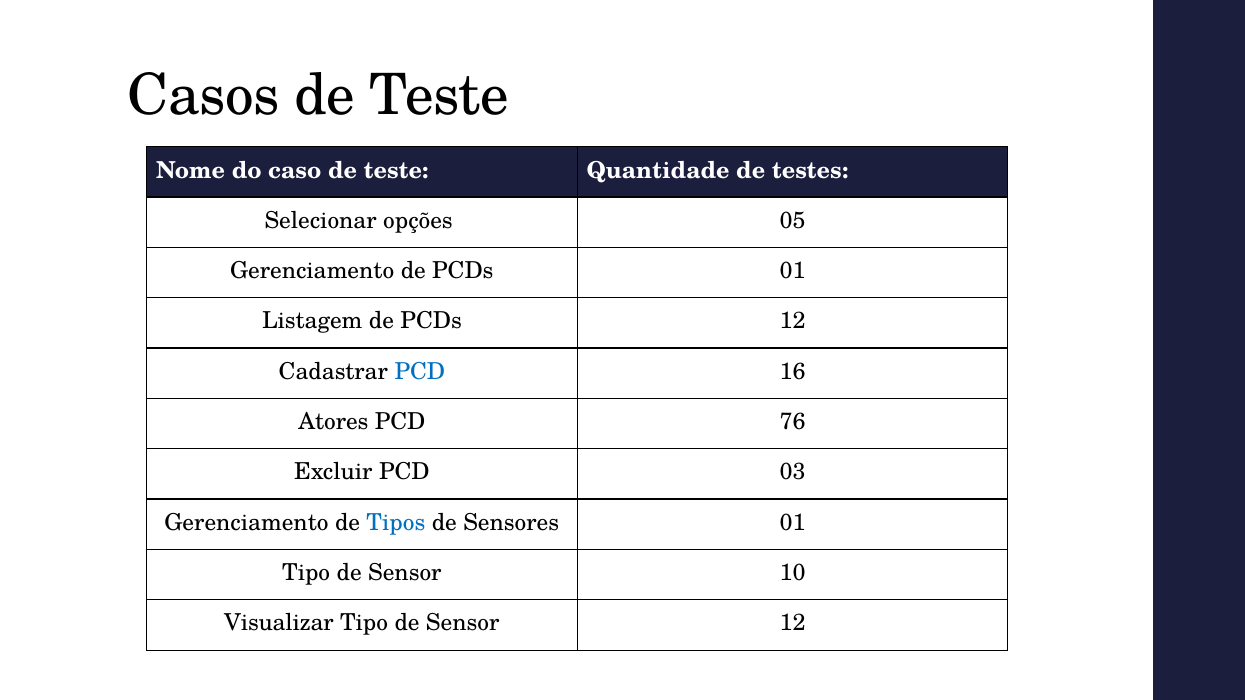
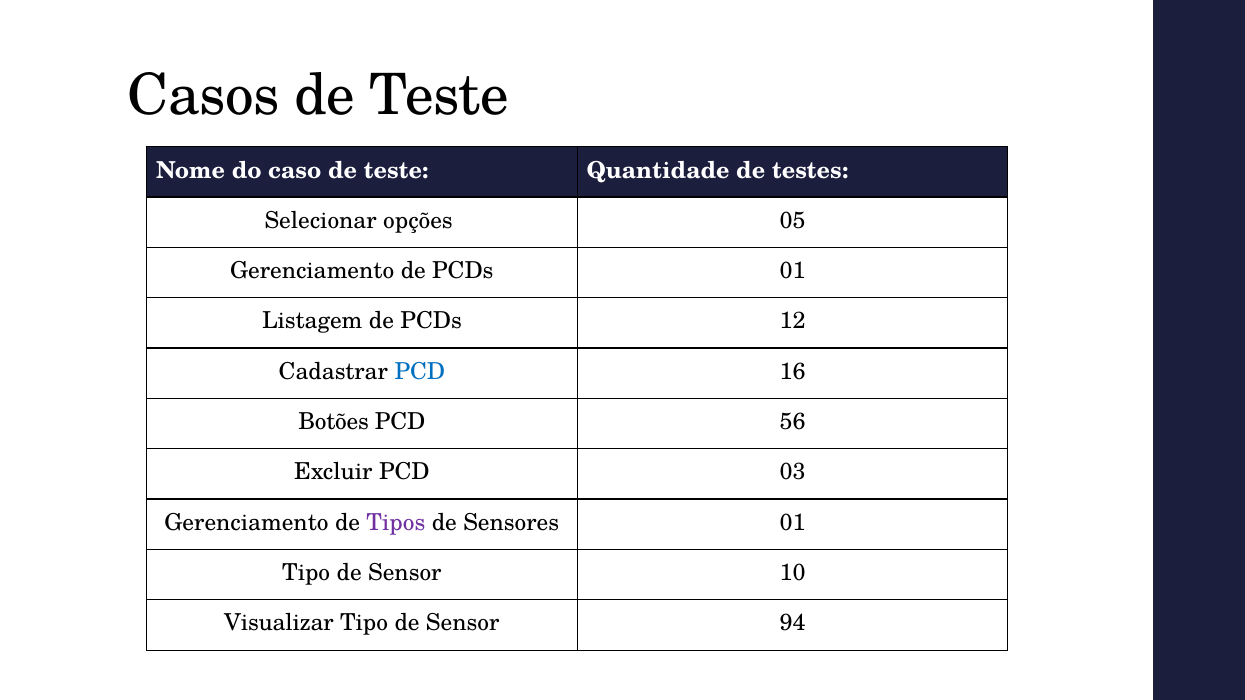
Atores: Atores -> Botões
76: 76 -> 56
Tipos colour: blue -> purple
Sensor 12: 12 -> 94
